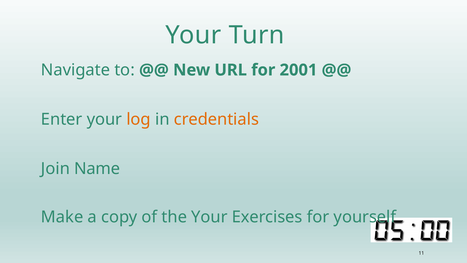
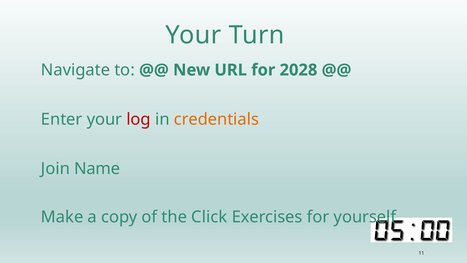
2001: 2001 -> 2028
log colour: orange -> red
the Your: Your -> Click
